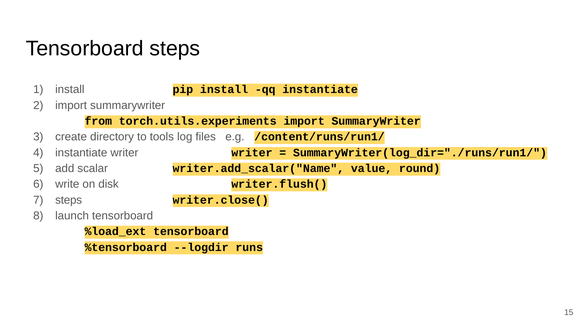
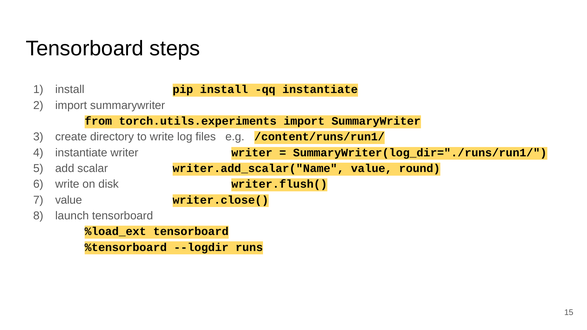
to tools: tools -> write
steps at (69, 200): steps -> value
